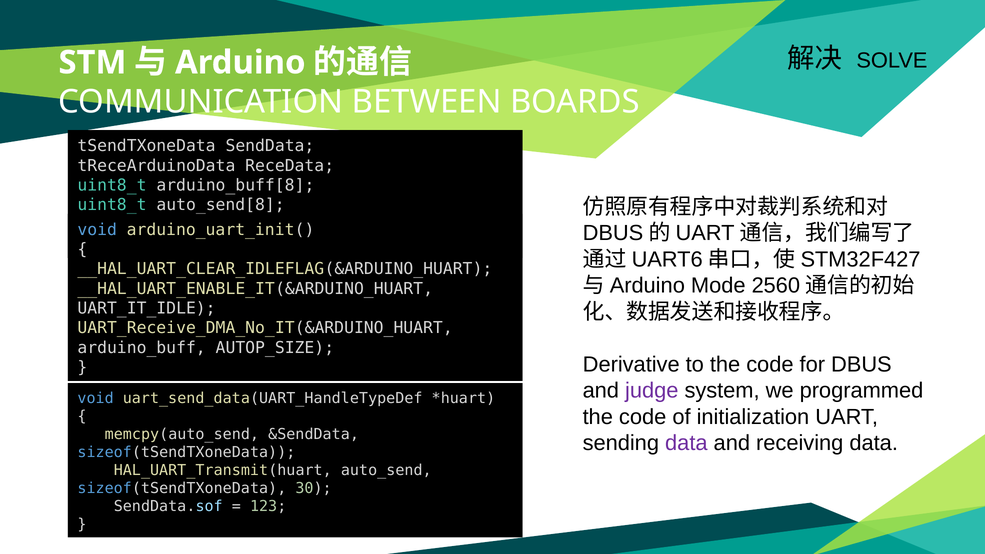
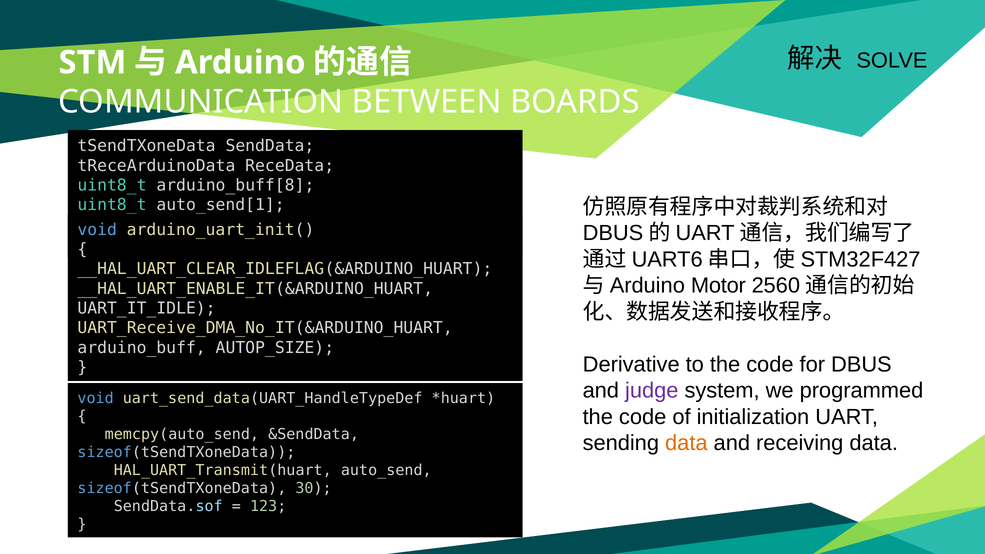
auto_send[8: auto_send[8 -> auto_send[1
Mode: Mode -> Motor
data at (686, 443) colour: purple -> orange
